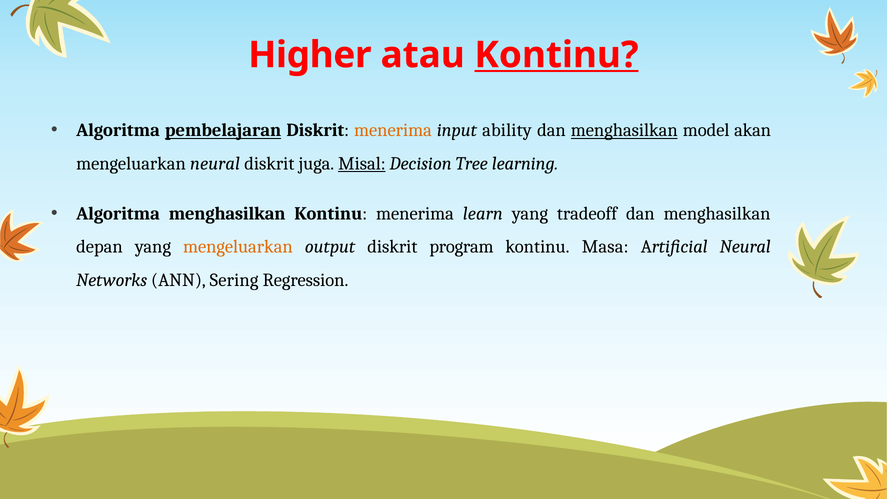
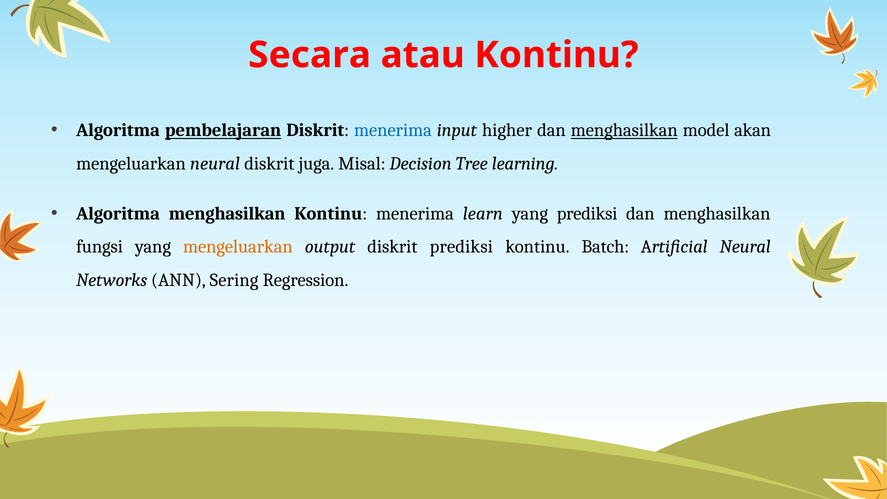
Higher: Higher -> Secara
Kontinu at (556, 55) underline: present -> none
menerima at (393, 130) colour: orange -> blue
ability: ability -> higher
Misal underline: present -> none
yang tradeoff: tradeoff -> prediksi
depan: depan -> fungsi
diskrit program: program -> prediksi
Masa: Masa -> Batch
